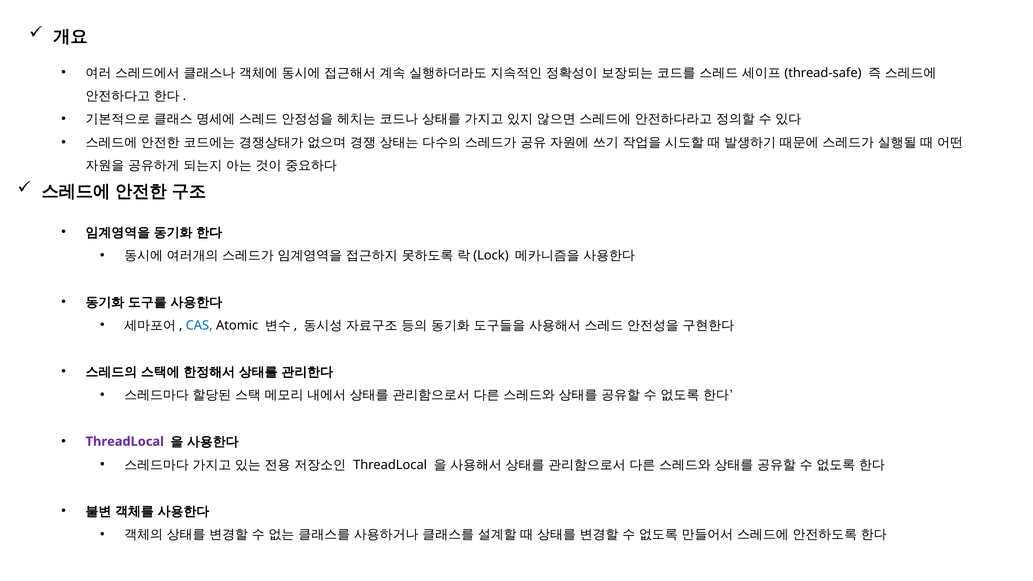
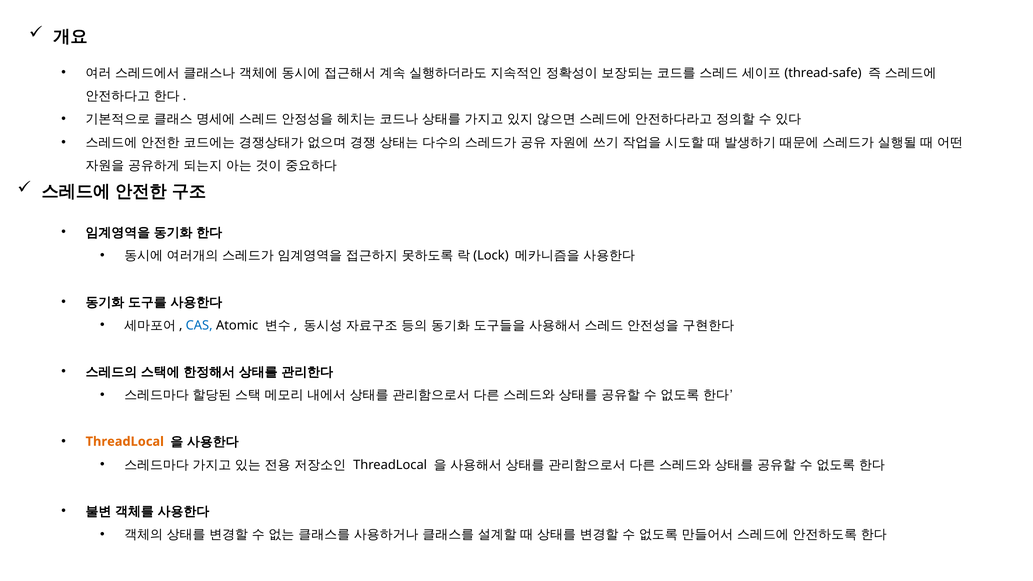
ThreadLocal at (125, 442) colour: purple -> orange
